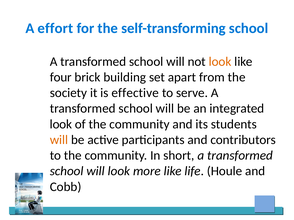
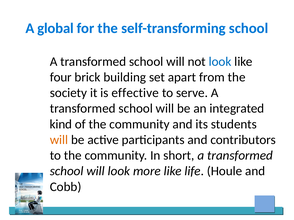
effort: effort -> global
look at (220, 62) colour: orange -> blue
look at (61, 124): look -> kind
